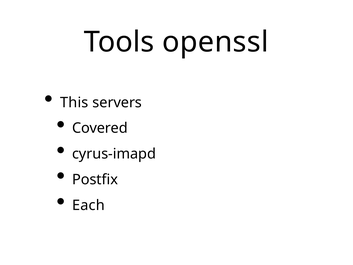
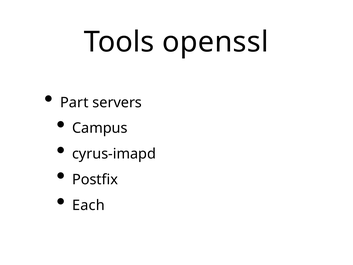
This: This -> Part
Covered: Covered -> Campus
